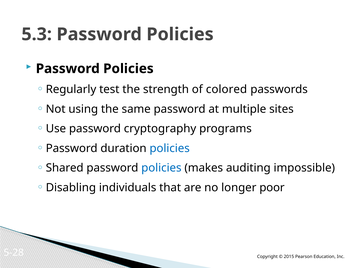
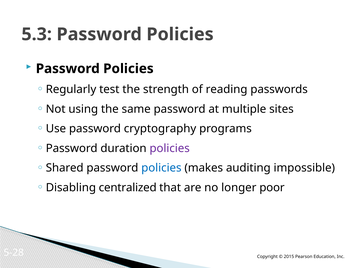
colored: colored -> reading
policies at (170, 149) colour: blue -> purple
individuals: individuals -> centralized
